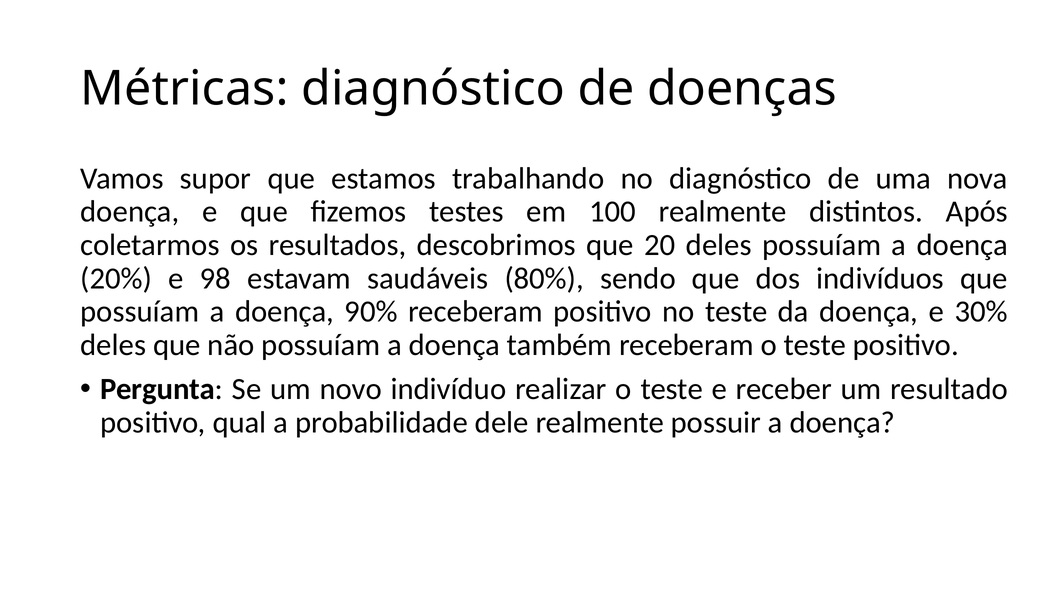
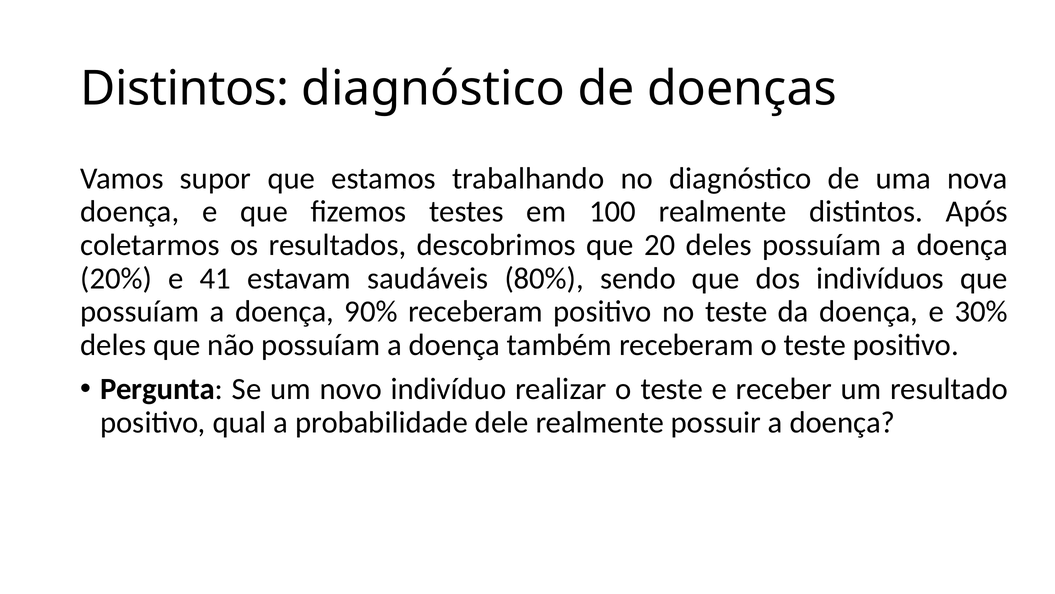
Métricas at (185, 89): Métricas -> Distintos
98: 98 -> 41
